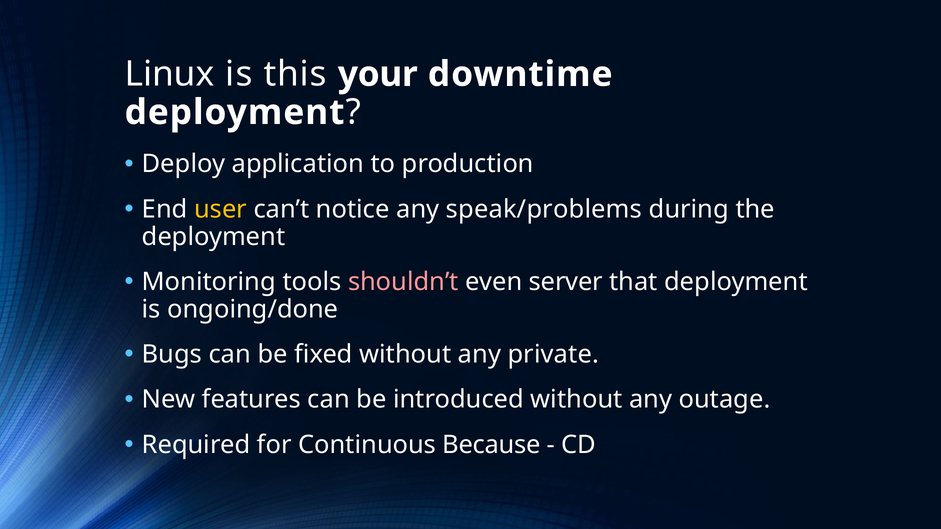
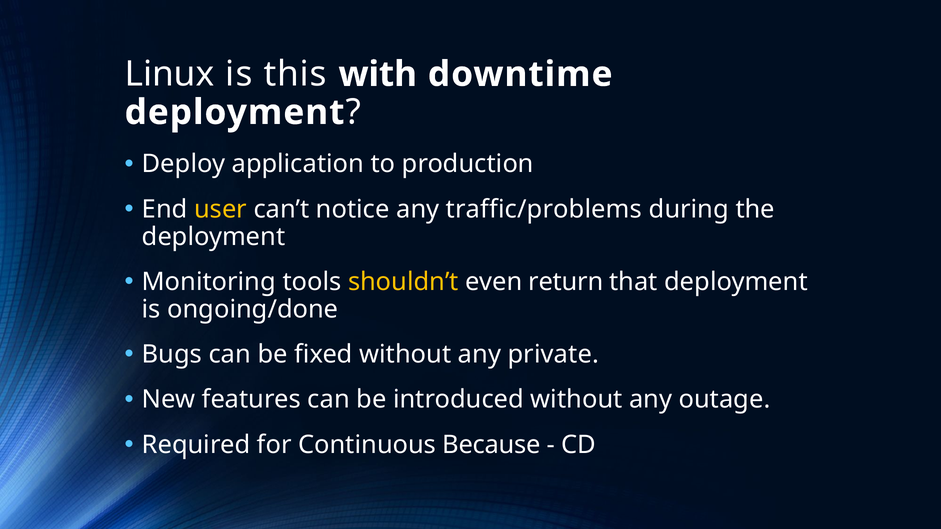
your: your -> with
speak/problems: speak/problems -> traffic/problems
shouldn’t colour: pink -> yellow
server: server -> return
